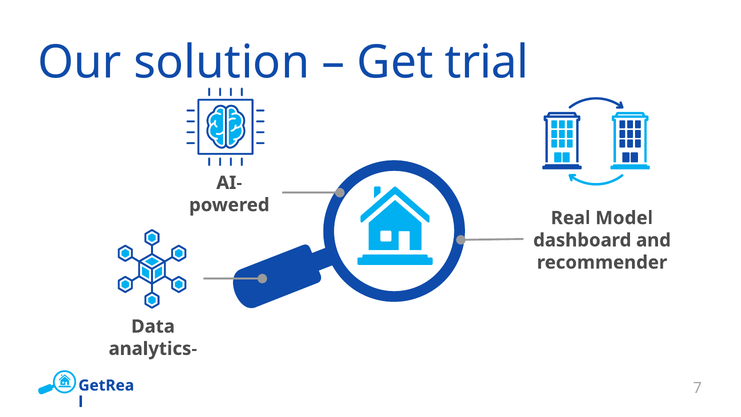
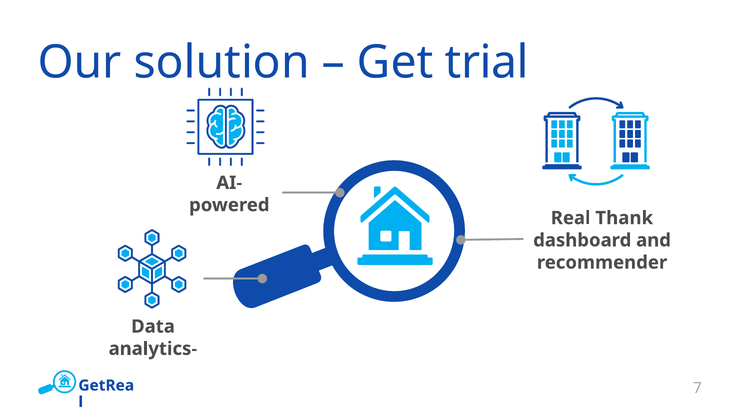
Model: Model -> Thank
